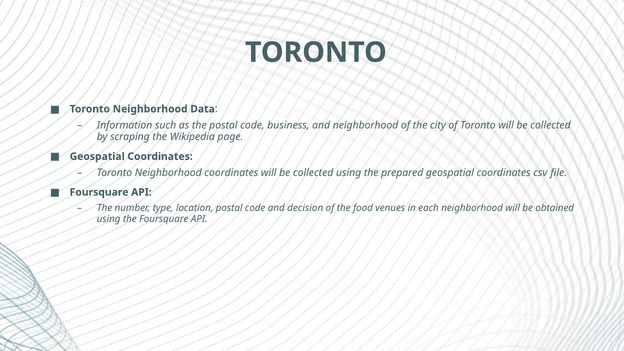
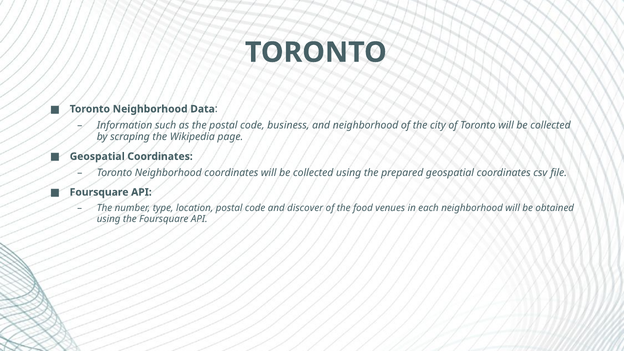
decision: decision -> discover
